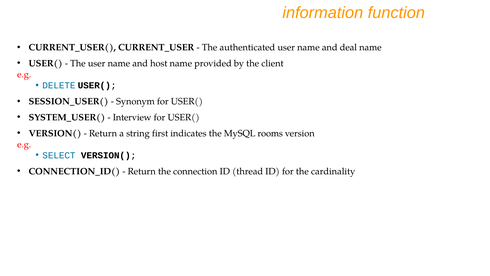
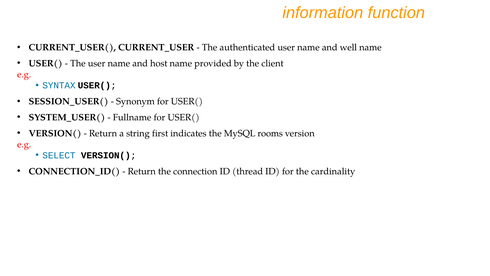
deal: deal -> well
DELETE: DELETE -> SYNTAX
Interview: Interview -> Fullname
